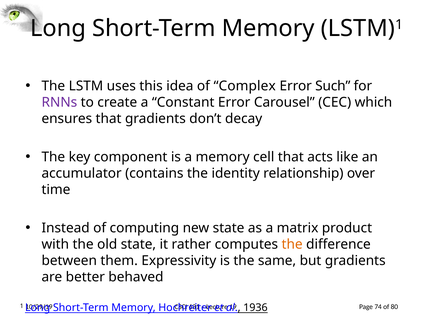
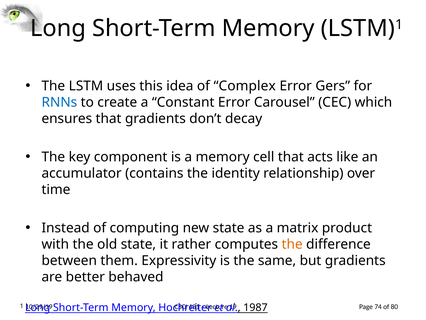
Such: Such -> Gers
RNNs colour: purple -> blue
1936: 1936 -> 1987
